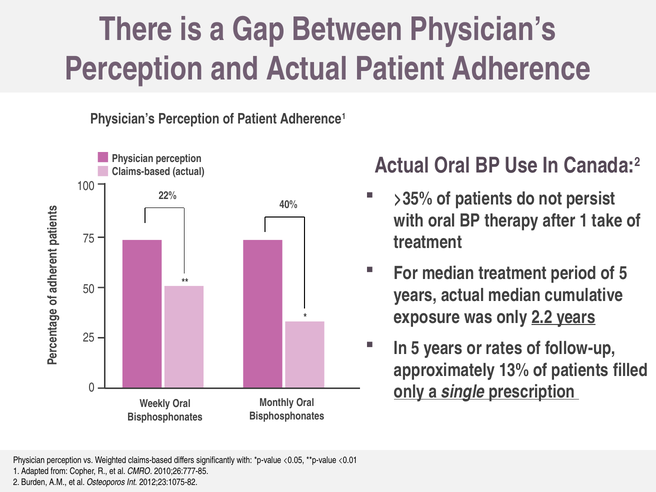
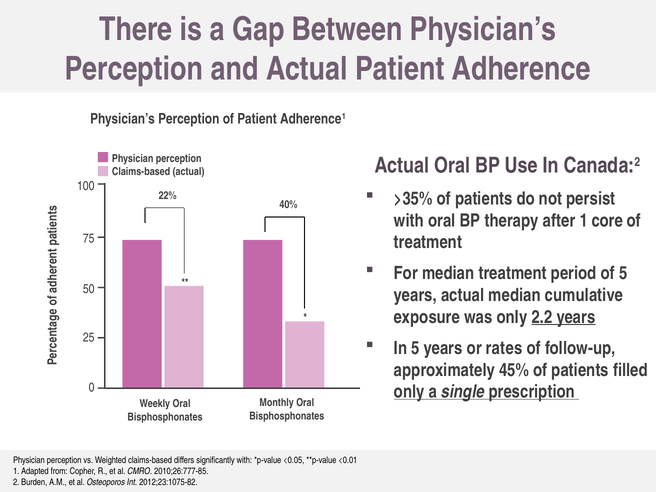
take: take -> core
13%: 13% -> 45%
